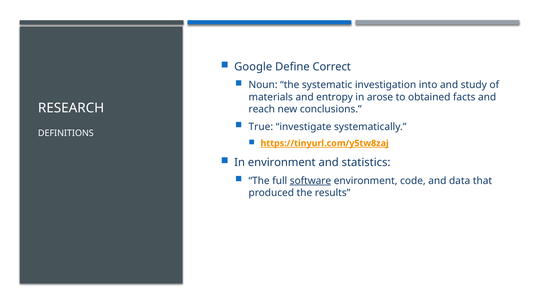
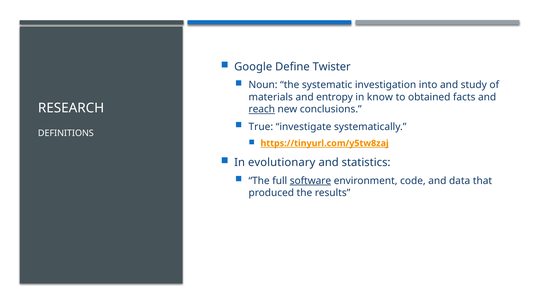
Correct: Correct -> Twister
arose: arose -> know
reach underline: none -> present
In environment: environment -> evolutionary
